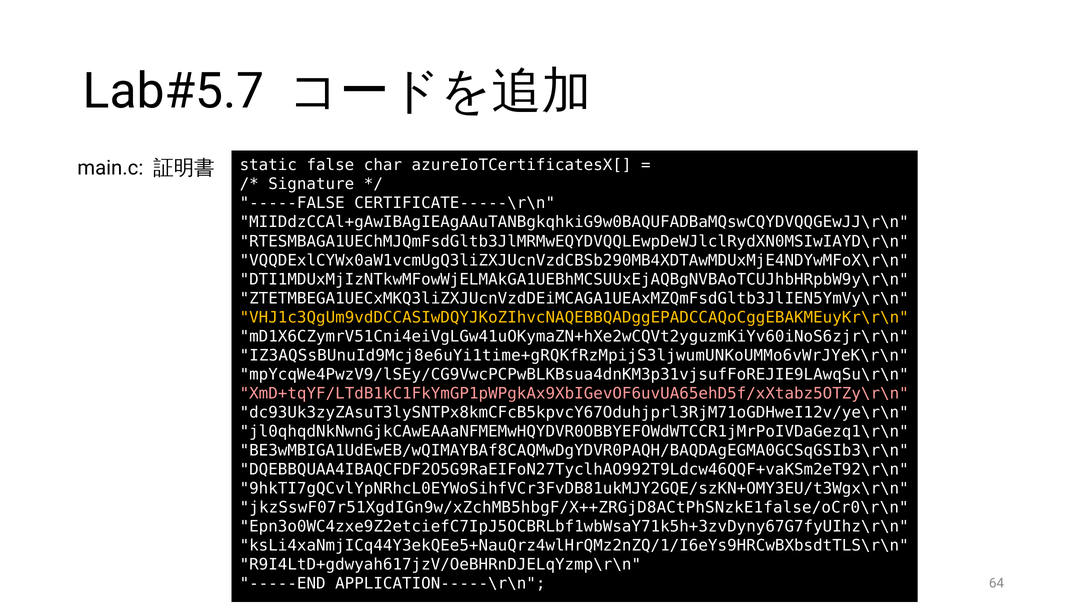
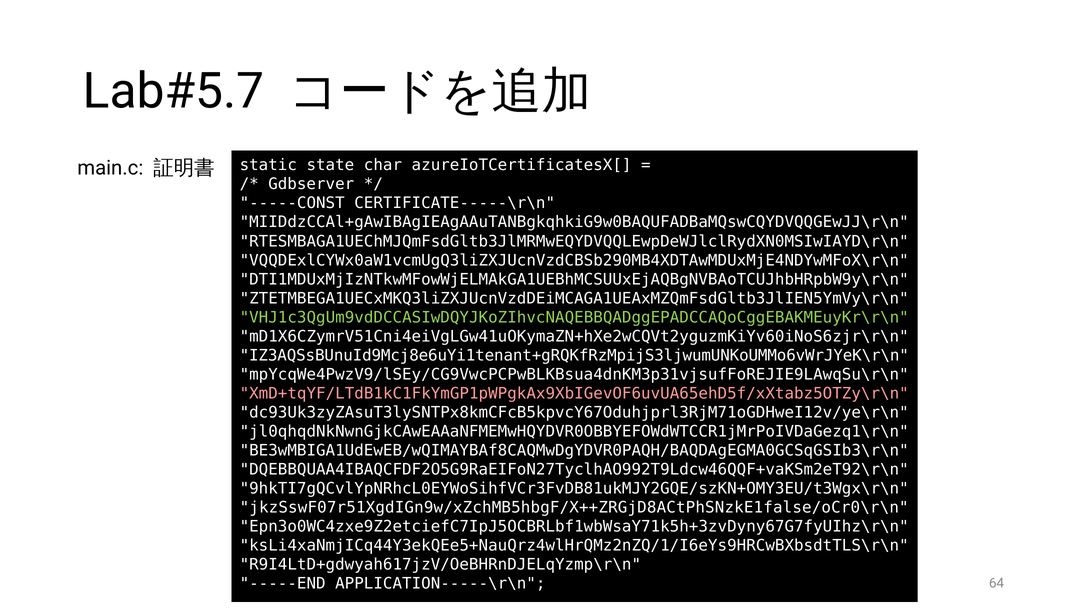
false: false -> state
Signature: Signature -> Gdbserver
-----FALSE: -----FALSE -> -----CONST
VHJ1c3QgUm9vdDCCASIwDQYJKoZIhvcNAQEBBQADggEPADCCAQoCggEBAKMEuyKr\r\n colour: yellow -> light green
IZ3AQSsBUnuId9Mcj8e6uYi1time+gRQKfRzMpijS3ljwumUNKoUMMo6vWrJYeK\r\n: IZ3AQSsBUnuId9Mcj8e6uYi1time+gRQKfRzMpijS3ljwumUNKoUMMo6vWrJYeK\r\n -> IZ3AQSsBUnuId9Mcj8e6uYi1tenant+gRQKfRzMpijS3ljwumUNKoUMMo6vWrJYeK\r\n
